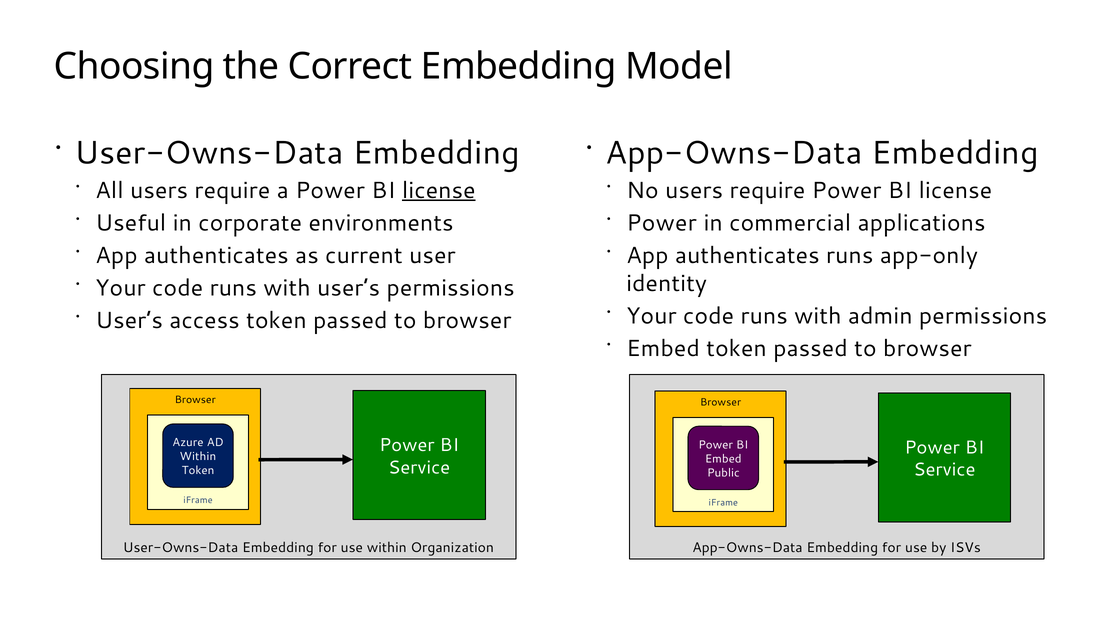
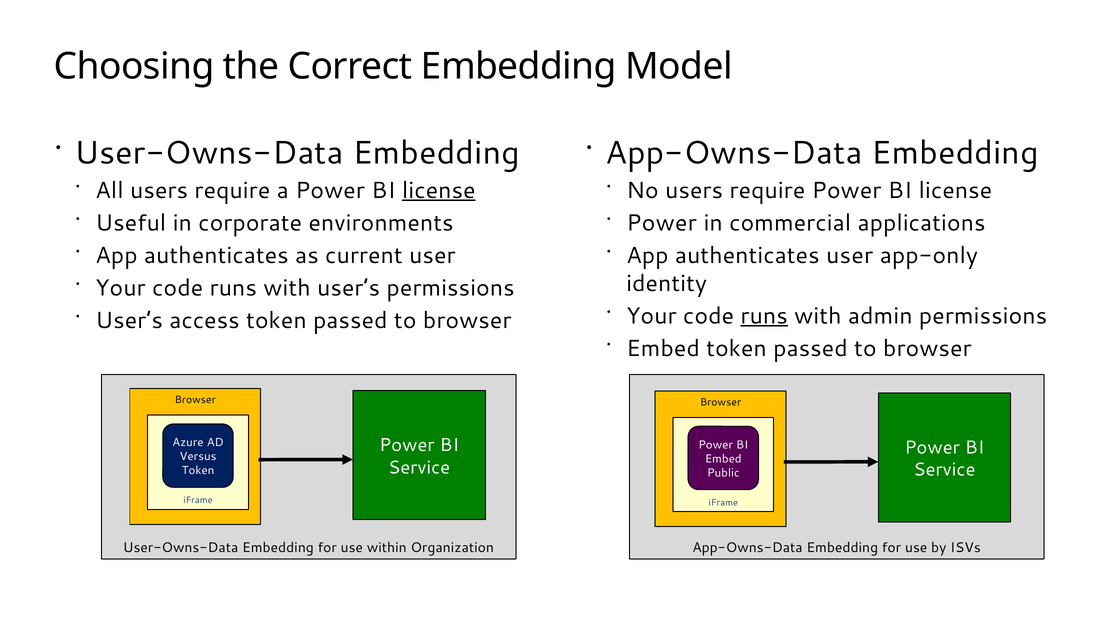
authenticates runs: runs -> user
runs at (764, 316) underline: none -> present
Within at (198, 457): Within -> Versus
